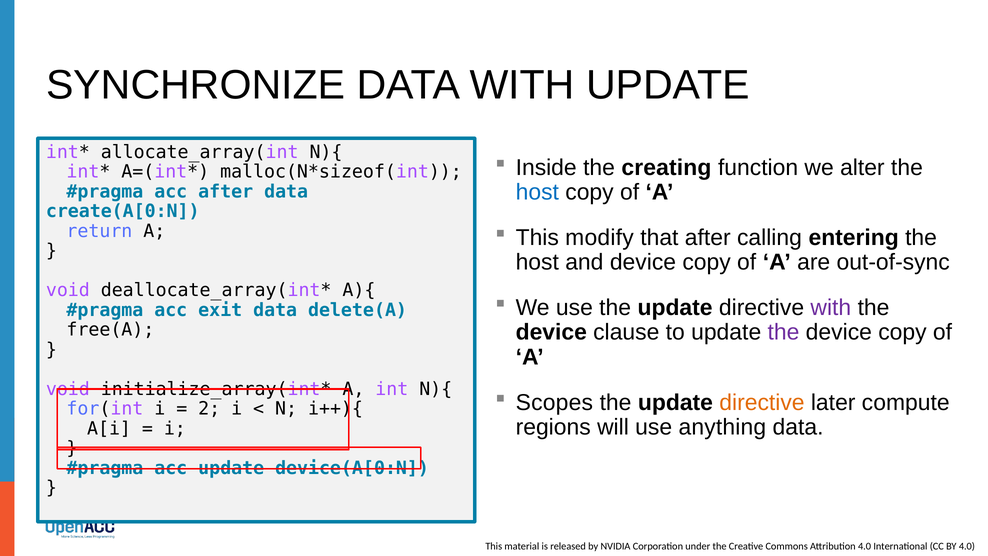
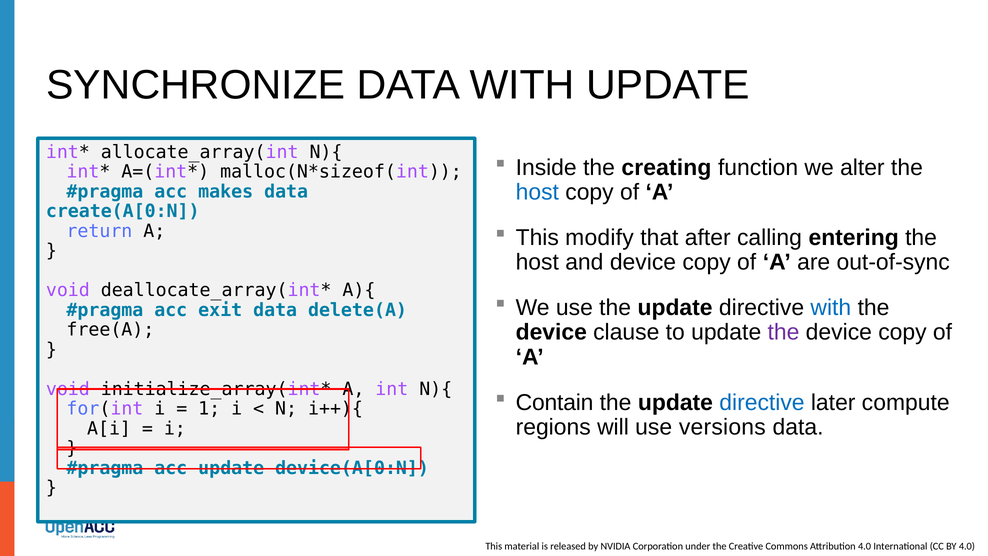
acc after: after -> makes
with at (831, 308) colour: purple -> blue
Scopes: Scopes -> Contain
directive at (762, 402) colour: orange -> blue
2: 2 -> 1
anything: anything -> versions
